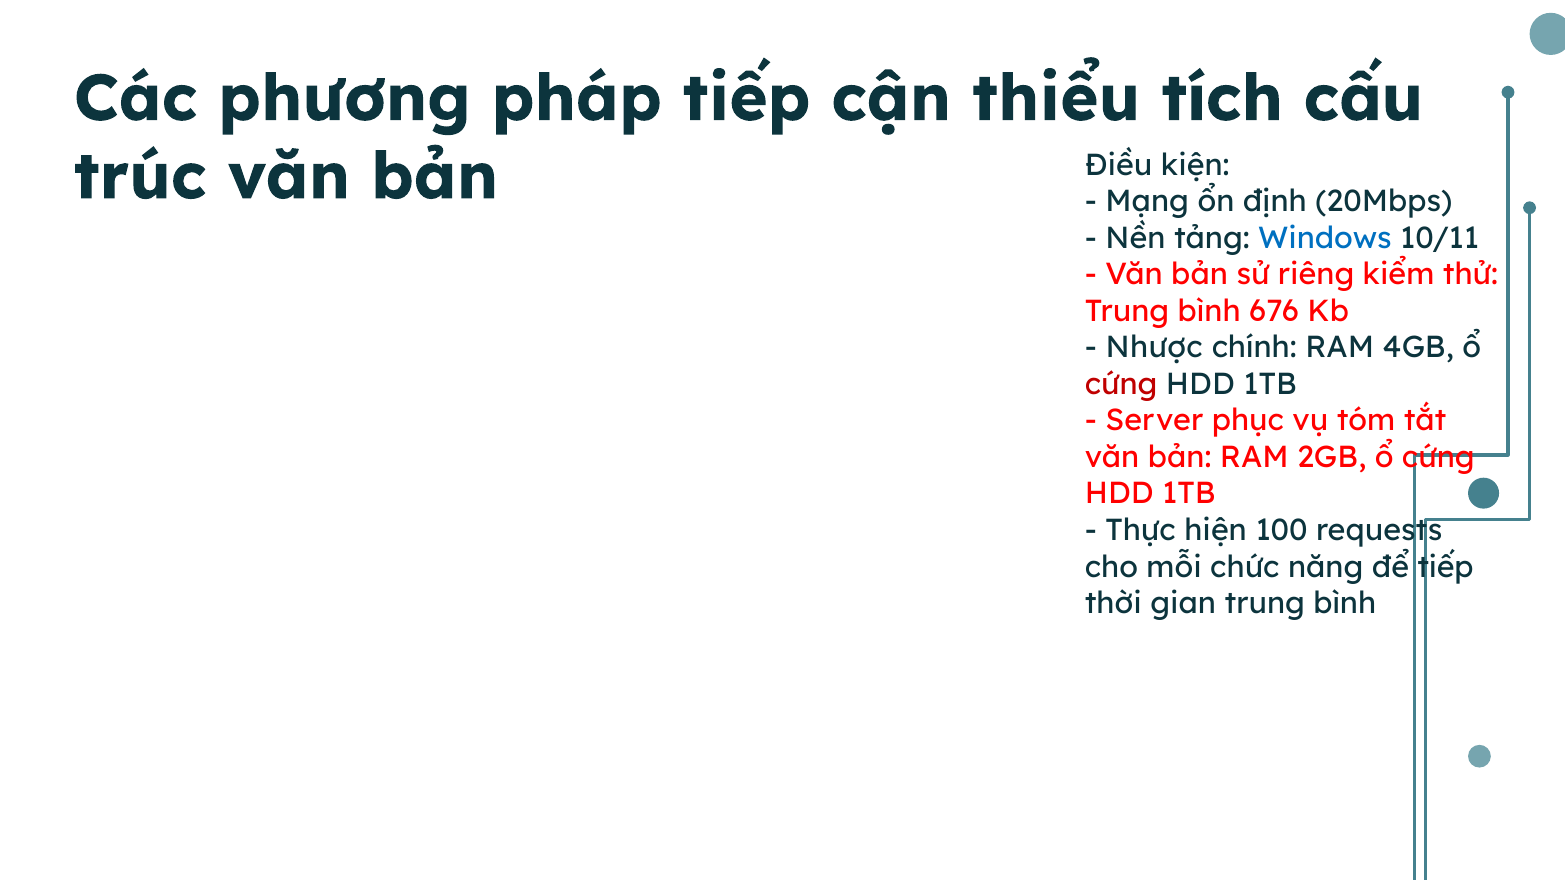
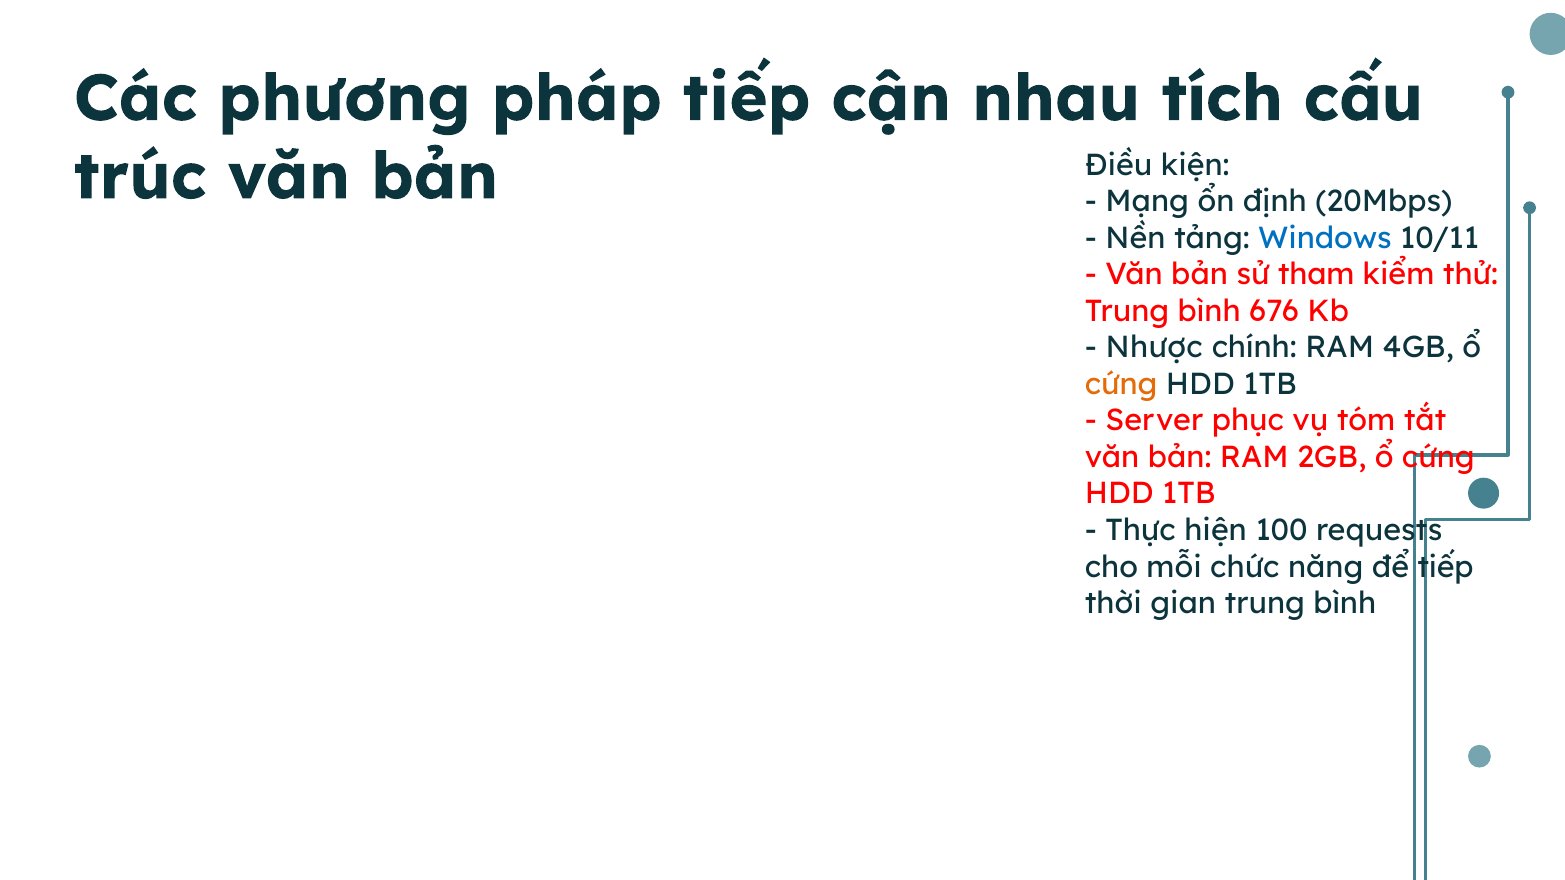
thiểu: thiểu -> nhau
riêng: riêng -> tham
cứng at (1121, 385) colour: red -> orange
